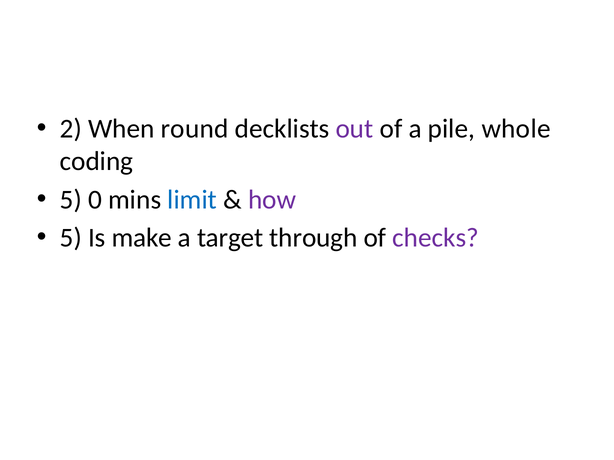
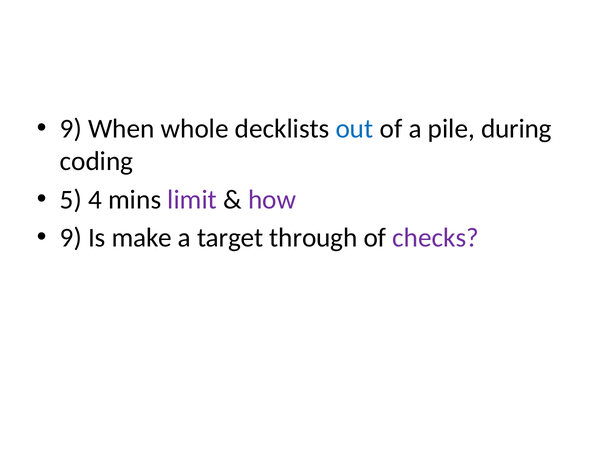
2 at (71, 129): 2 -> 9
round: round -> whole
out colour: purple -> blue
whole: whole -> during
0: 0 -> 4
limit colour: blue -> purple
5 at (71, 238): 5 -> 9
